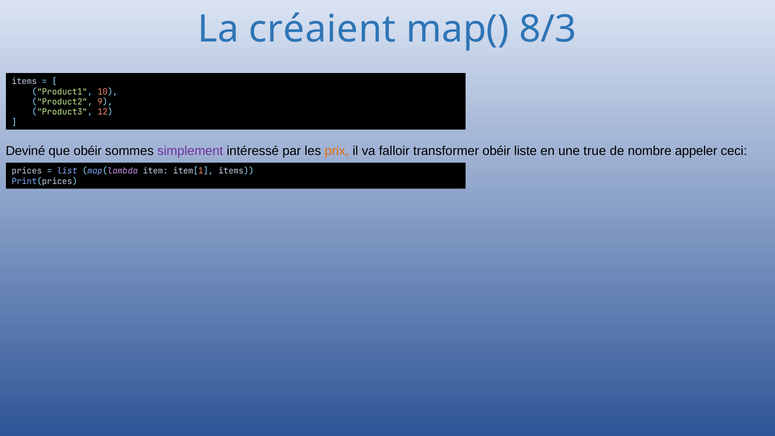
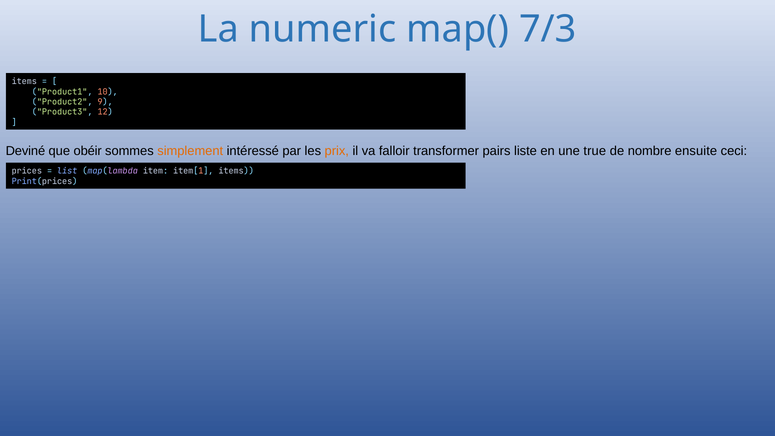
créaient: créaient -> numeric
8/3: 8/3 -> 7/3
simplement colour: purple -> orange
transformer obéir: obéir -> pairs
appeler: appeler -> ensuite
